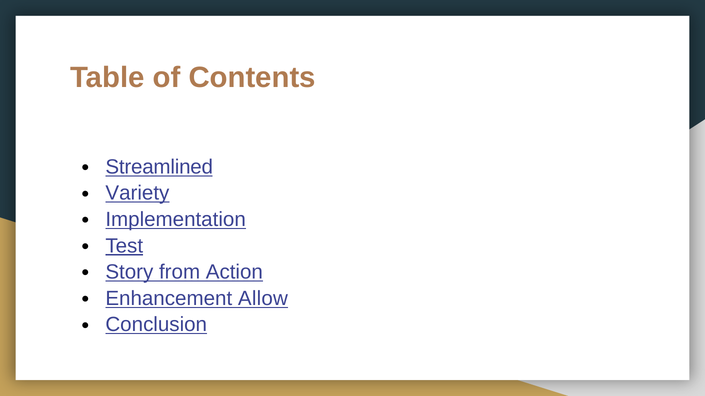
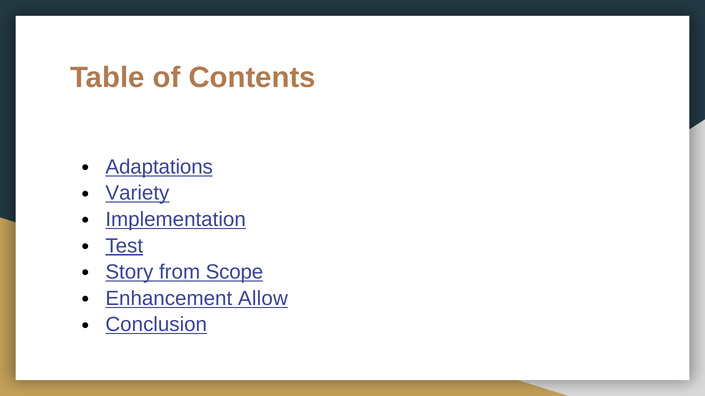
Streamlined: Streamlined -> Adaptations
Action: Action -> Scope
